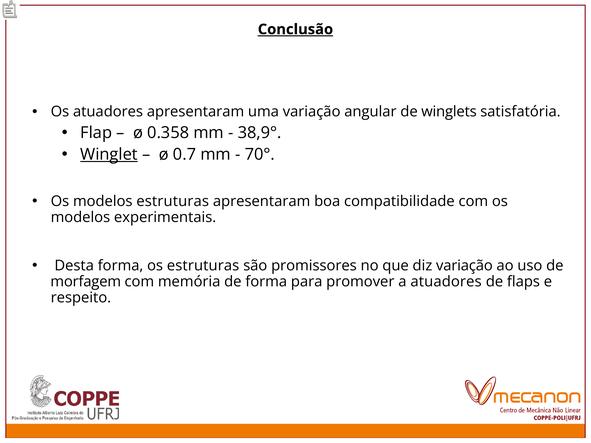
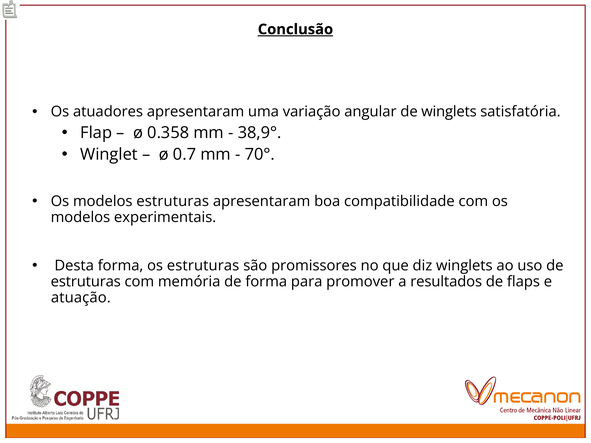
Winglet underline: present -> none
diz variação: variação -> winglets
morfagem at (86, 282): morfagem -> estruturas
a atuadores: atuadores -> resultados
respeito: respeito -> atuação
